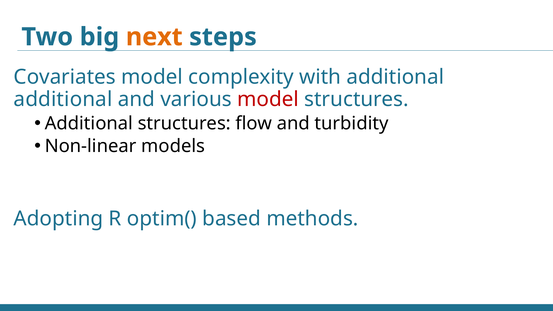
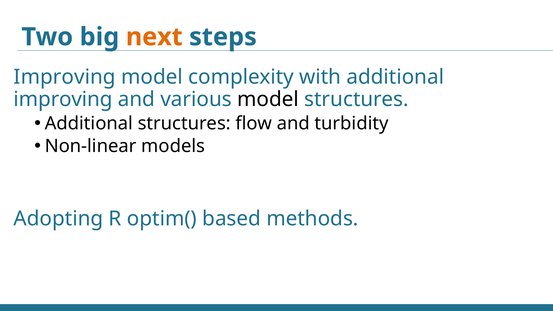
Covariates at (65, 77): Covariates -> Improving
additional at (63, 99): additional -> improving
model at (268, 99) colour: red -> black
